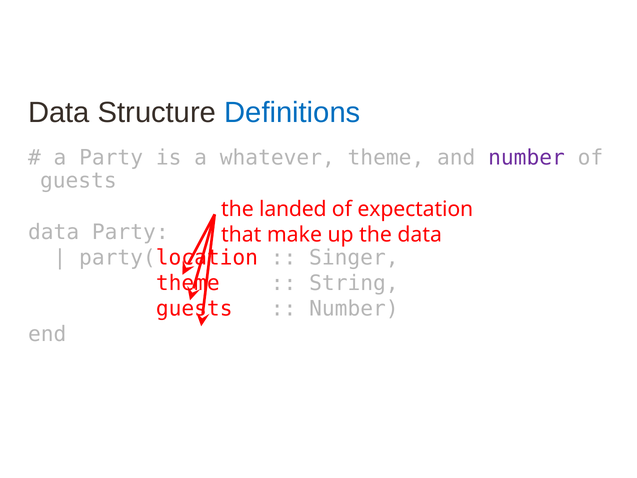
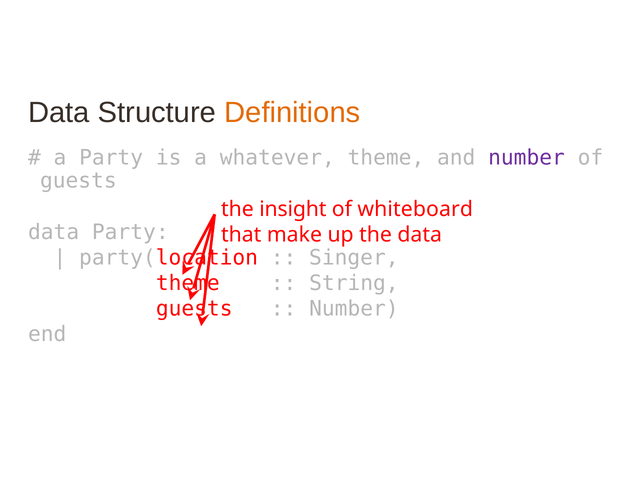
Definitions colour: blue -> orange
landed: landed -> insight
expectation: expectation -> whiteboard
